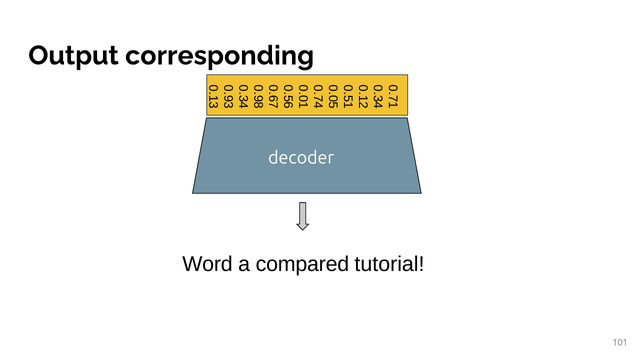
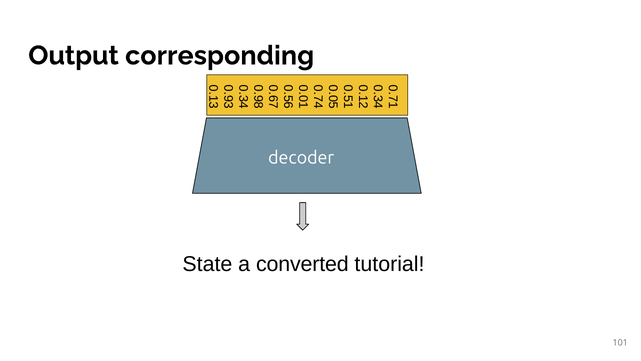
Word: Word -> State
compared: compared -> converted
